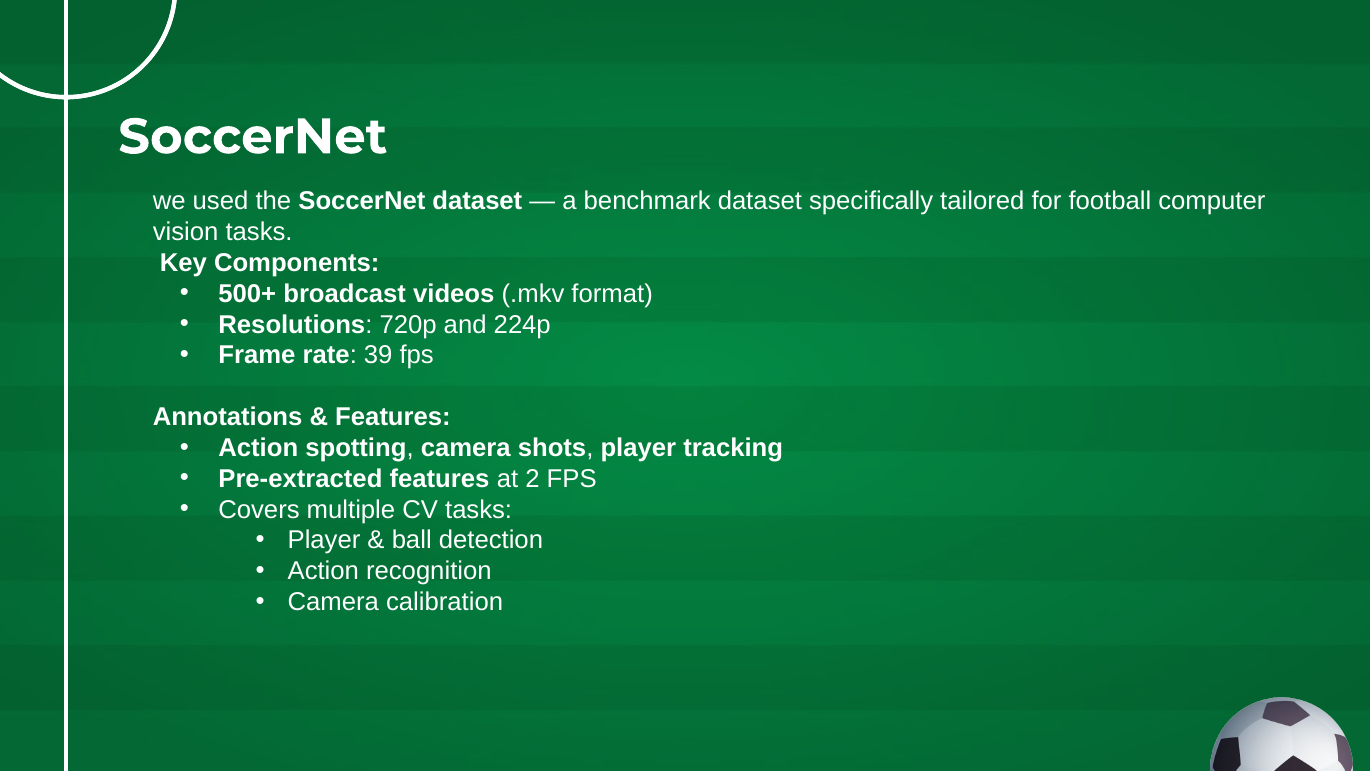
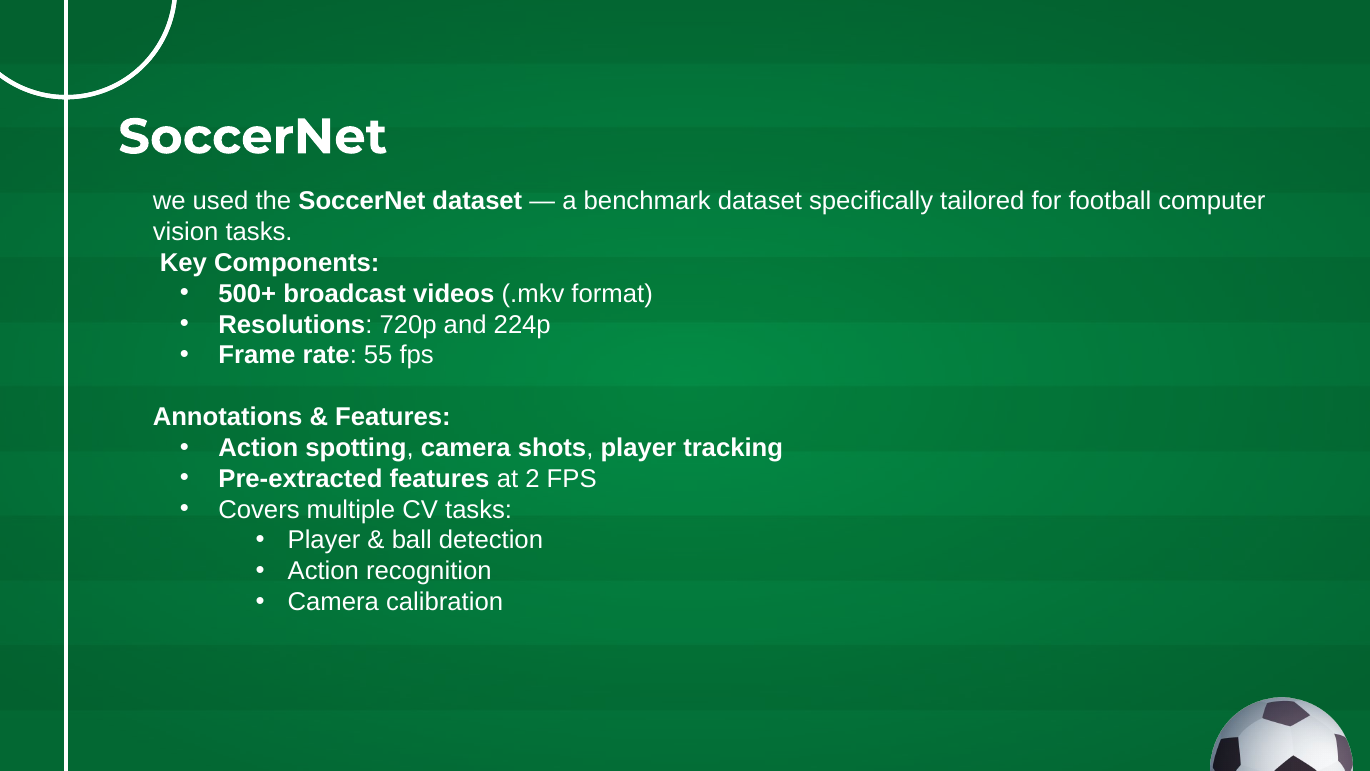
39: 39 -> 55
